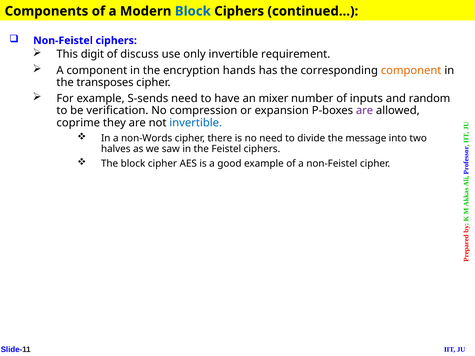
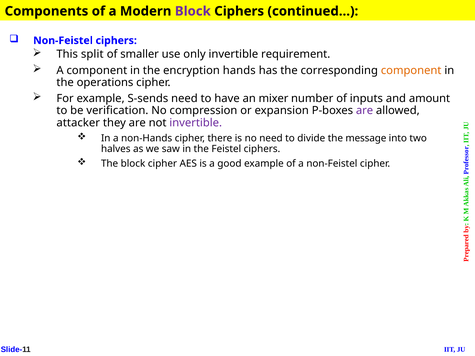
Block at (193, 11) colour: blue -> purple
digit: digit -> split
discuss: discuss -> smaller
transposes: transposes -> operations
random: random -> amount
coprime: coprime -> attacker
invertible at (196, 123) colour: blue -> purple
non-Words: non-Words -> non-Hands
